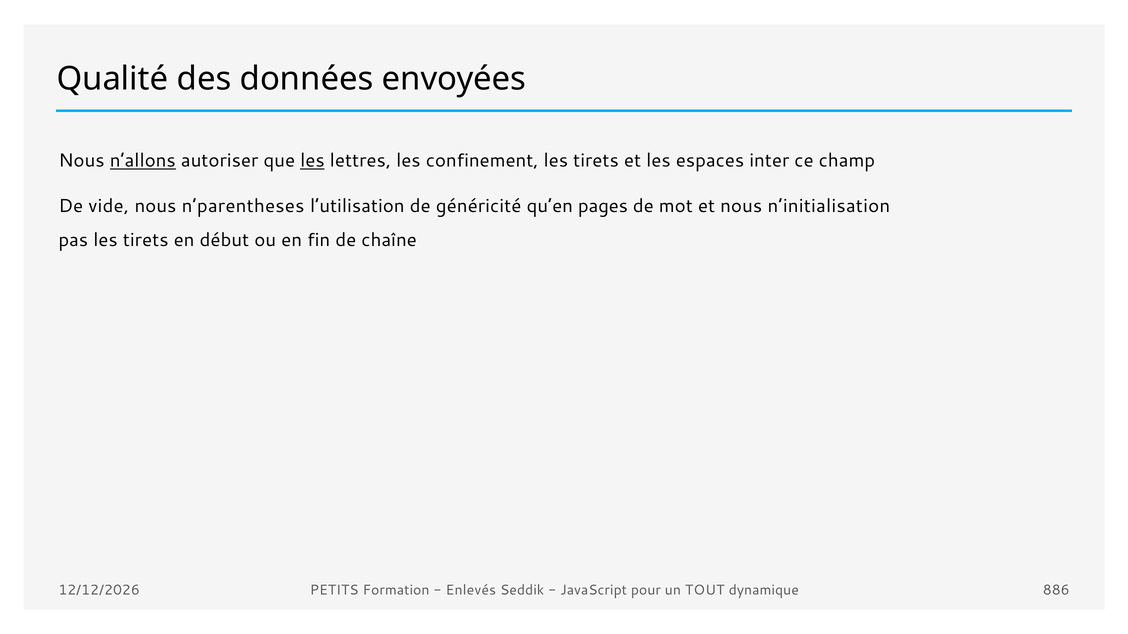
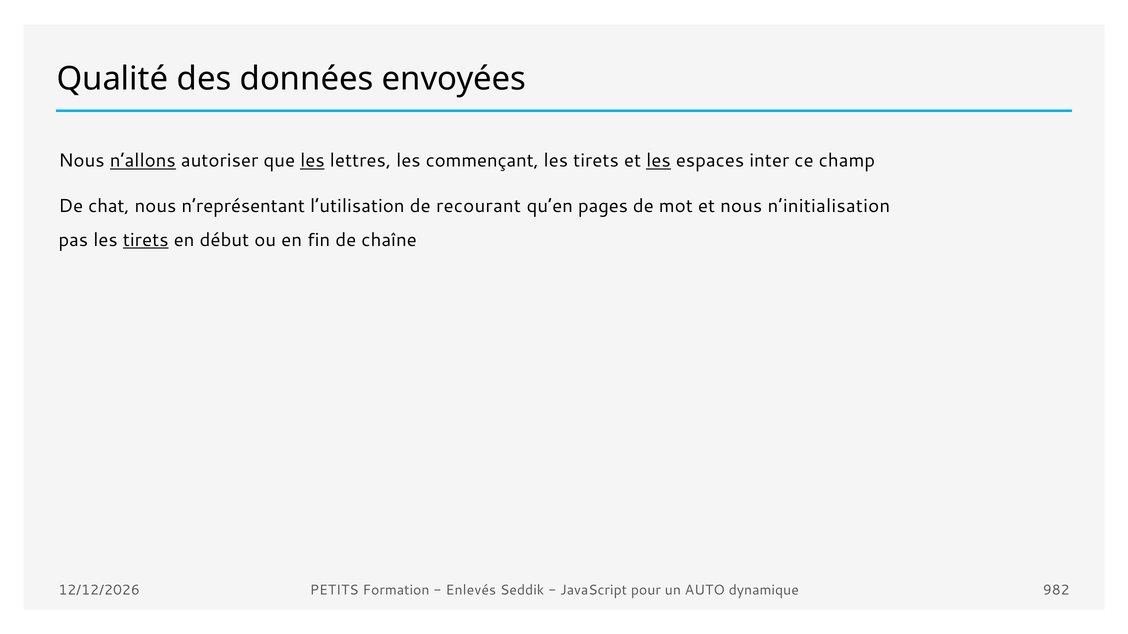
confinement: confinement -> commençant
les at (658, 161) underline: none -> present
vide: vide -> chat
n’parentheses: n’parentheses -> n’représentant
généricité: généricité -> recourant
tirets at (146, 240) underline: none -> present
TOUT: TOUT -> AUTO
886: 886 -> 982
